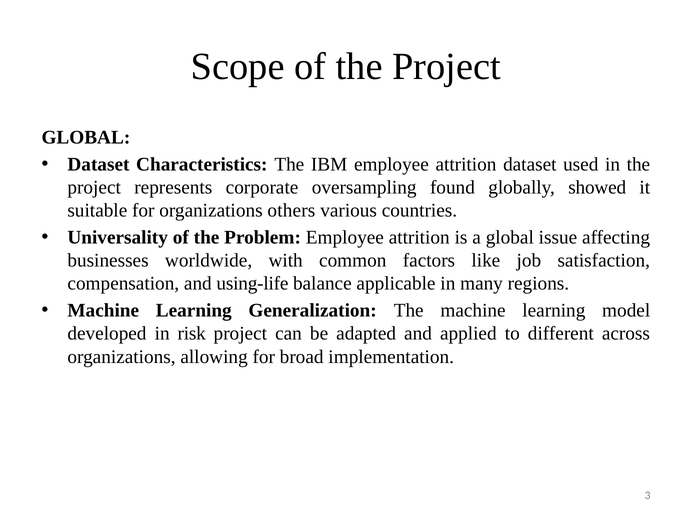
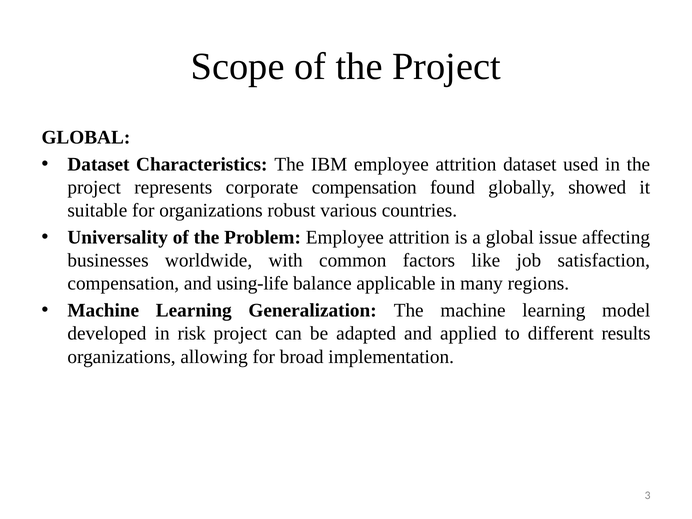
corporate oversampling: oversampling -> compensation
others: others -> robust
across: across -> results
